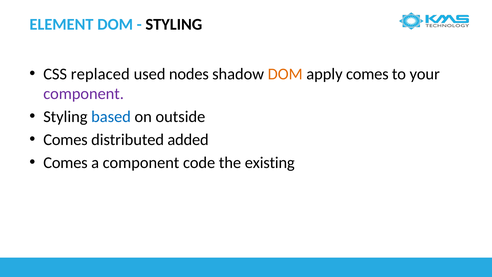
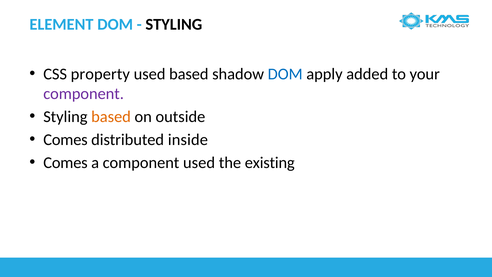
replaced: replaced -> property
used nodes: nodes -> based
DOM at (285, 74) colour: orange -> blue
apply comes: comes -> added
based at (111, 117) colour: blue -> orange
added: added -> inside
component code: code -> used
